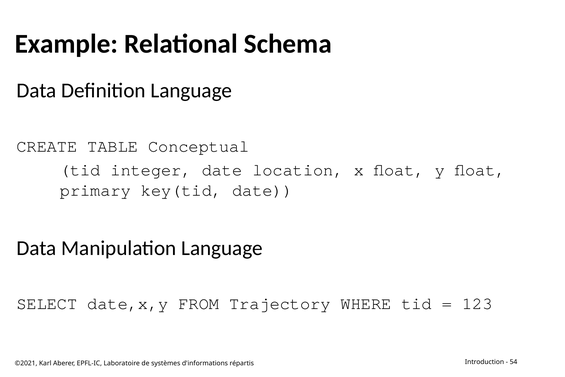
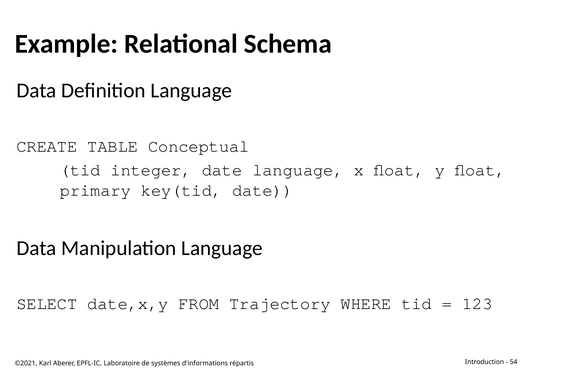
date location: location -> language
